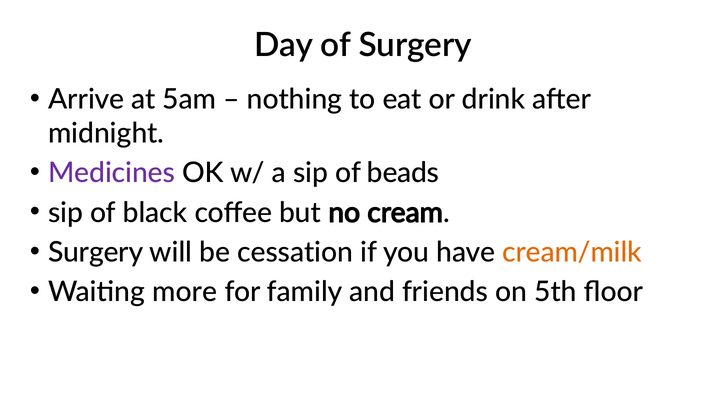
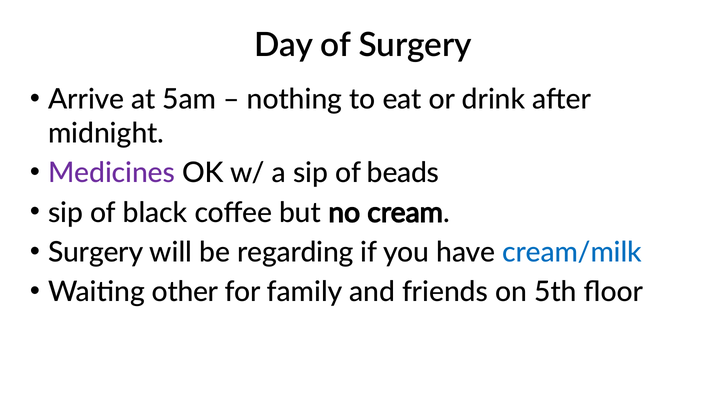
cessation: cessation -> regarding
cream/milk colour: orange -> blue
more: more -> other
